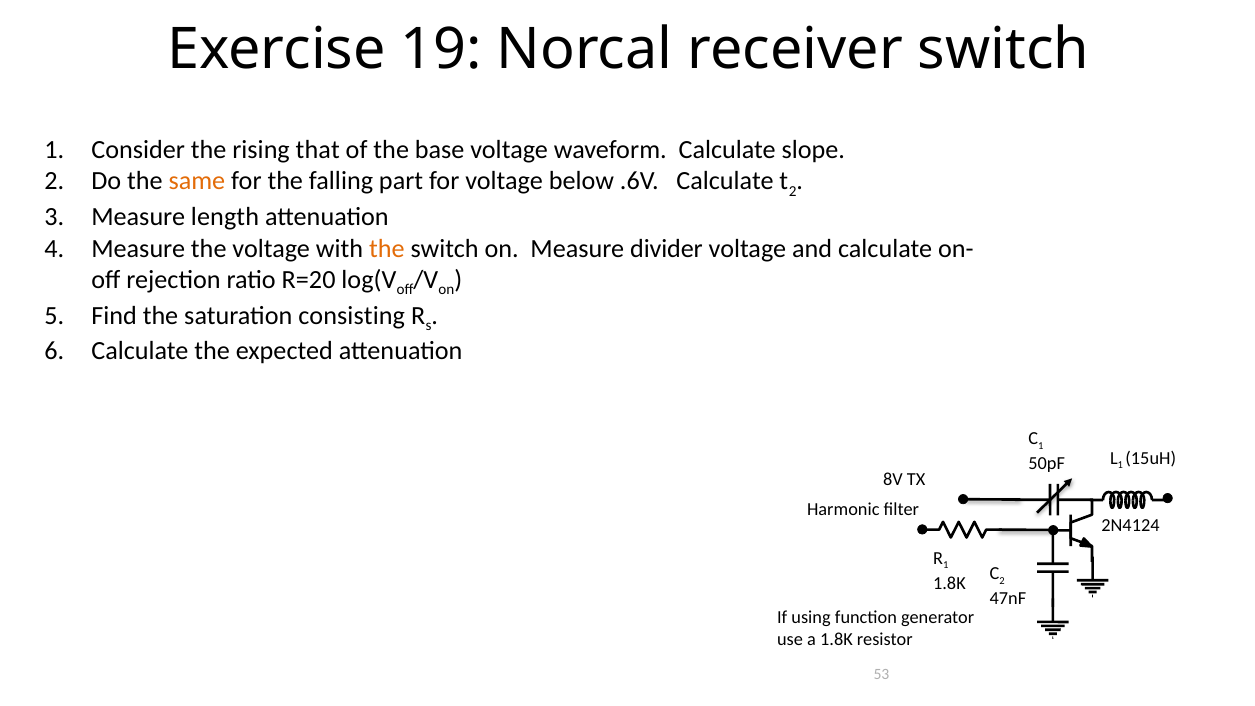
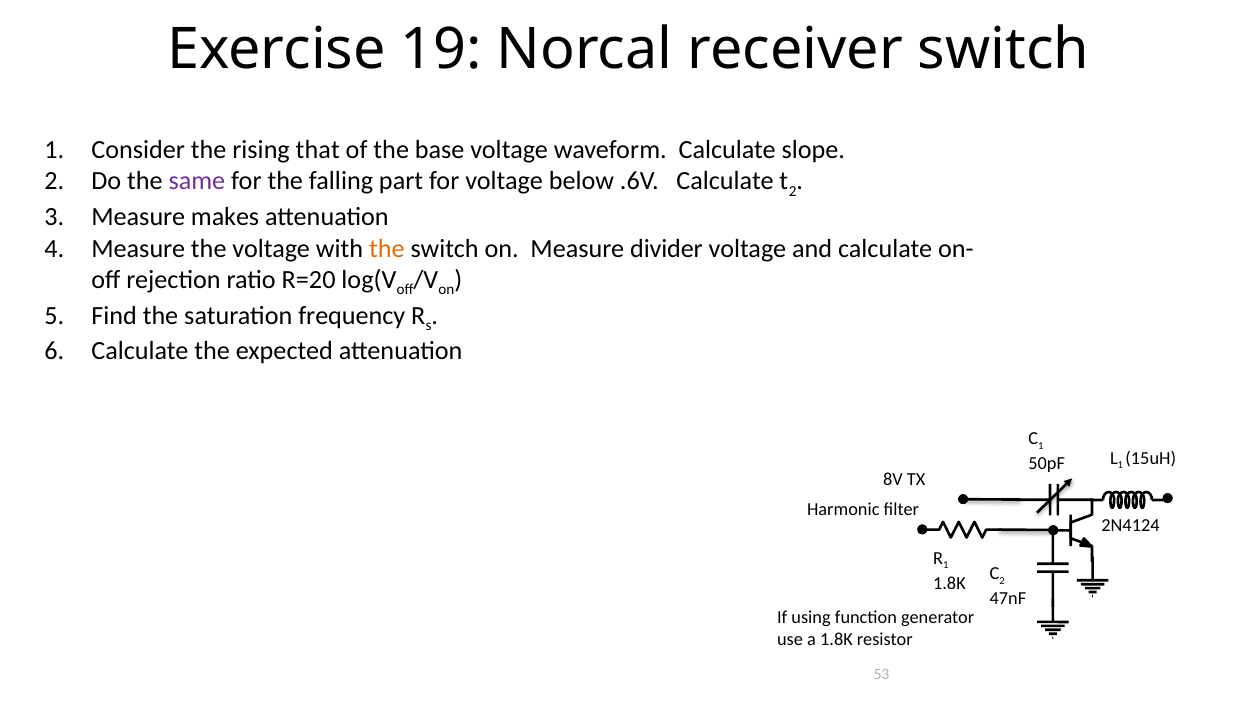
same colour: orange -> purple
length: length -> makes
consisting: consisting -> frequency
